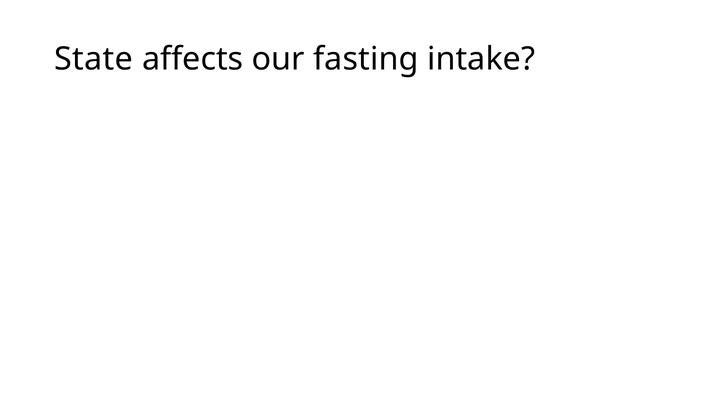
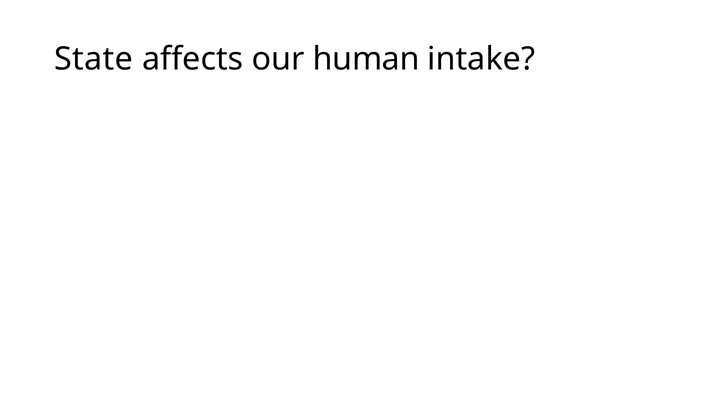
fasting: fasting -> human
